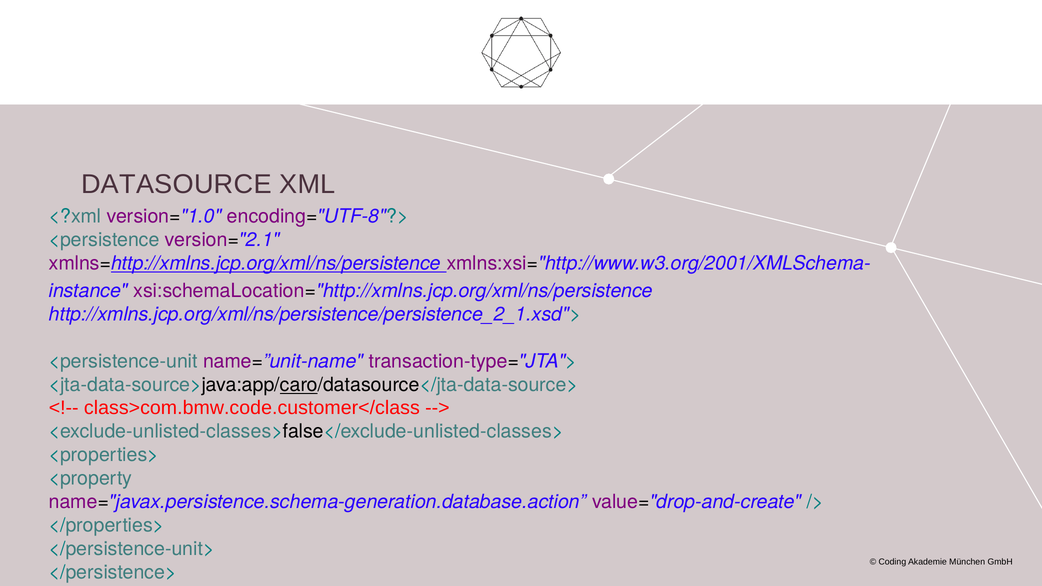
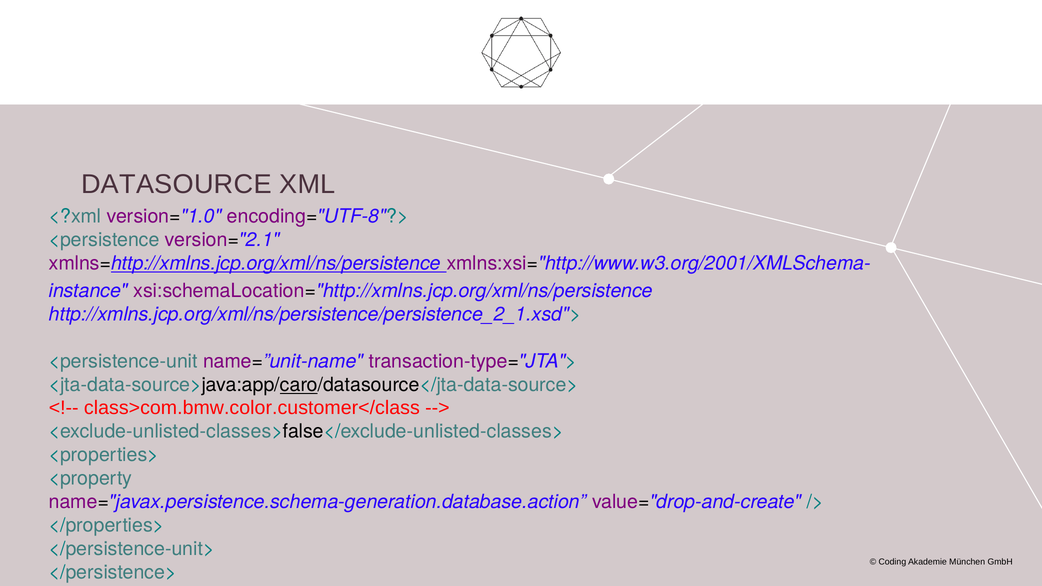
class>com.bmw.code.customer</class: class>com.bmw.code.customer</class -> class>com.bmw.color.customer</class
